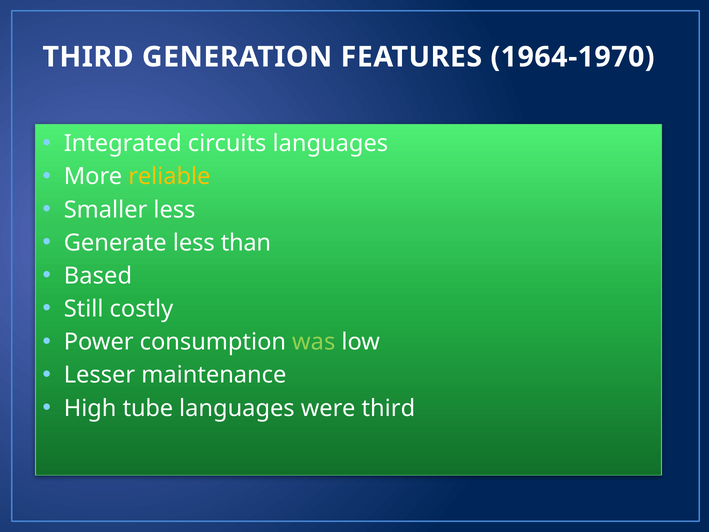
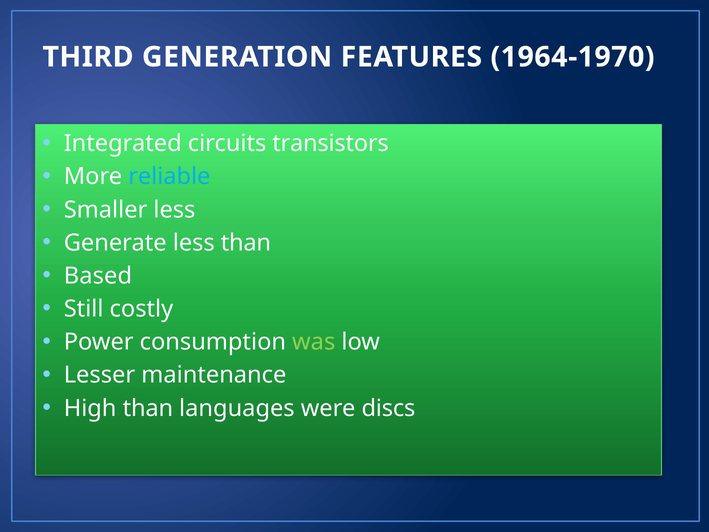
circuits languages: languages -> transistors
reliable colour: yellow -> light blue
High tube: tube -> than
were third: third -> discs
